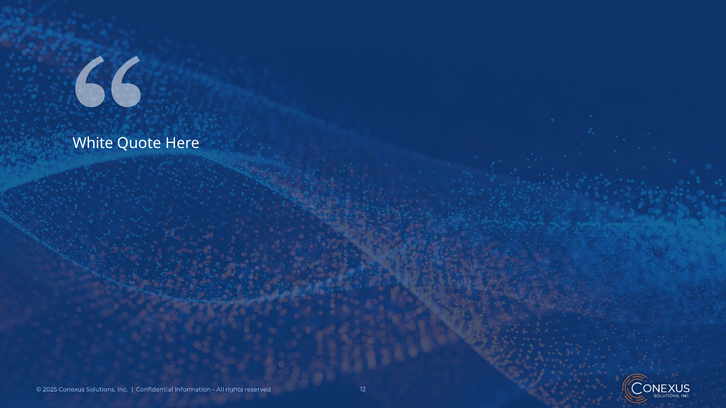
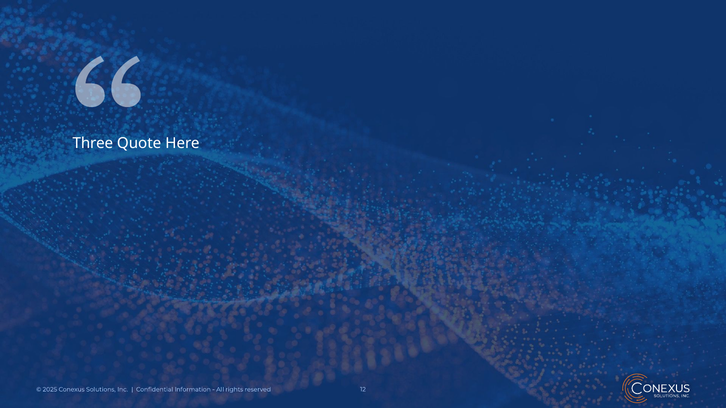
White: White -> Three
